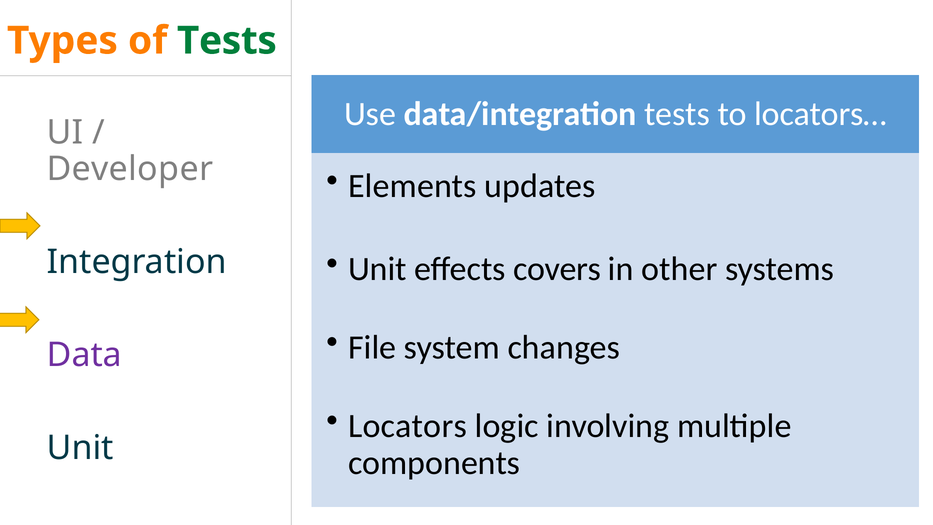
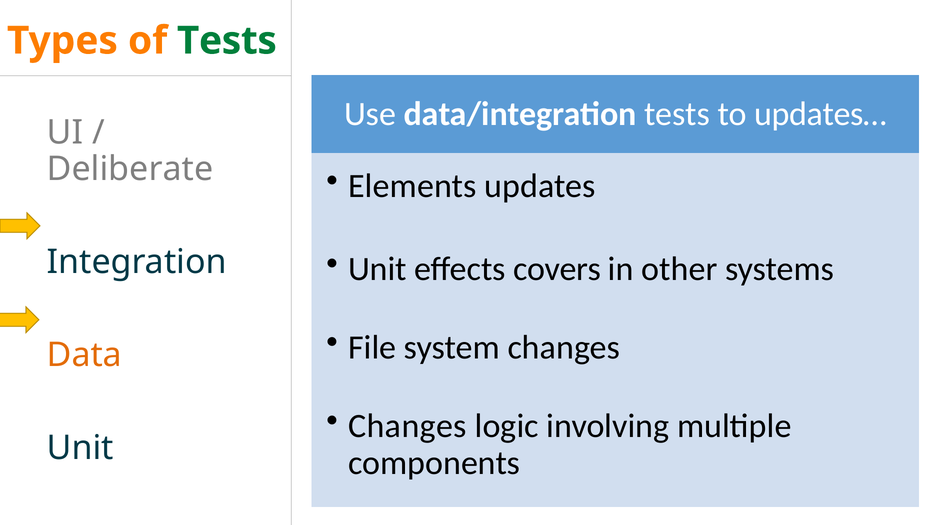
locators…: locators… -> updates…
Developer: Developer -> Deliberate
Data colour: purple -> orange
Locators at (408, 426): Locators -> Changes
